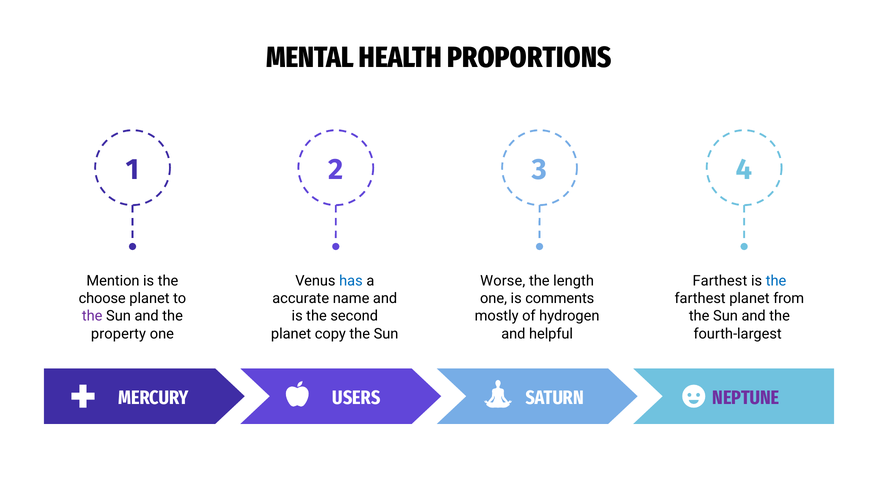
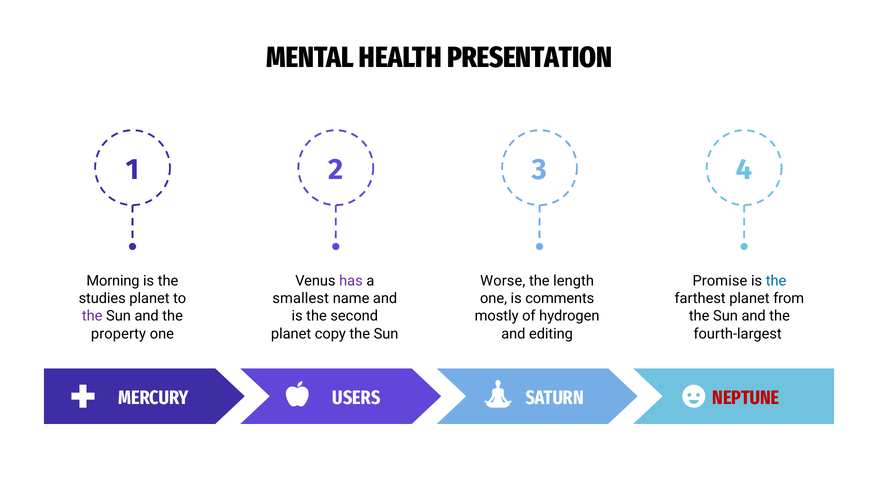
PROPORTIONS: PROPORTIONS -> PRESENTATION
Mention: Mention -> Morning
has colour: blue -> purple
Farthest at (720, 281): Farthest -> Promise
choose: choose -> studies
accurate: accurate -> smallest
helpful: helpful -> editing
NEPTUNE colour: purple -> red
